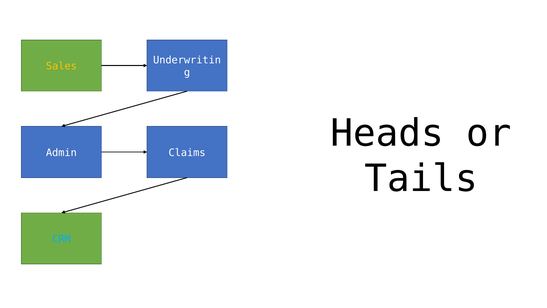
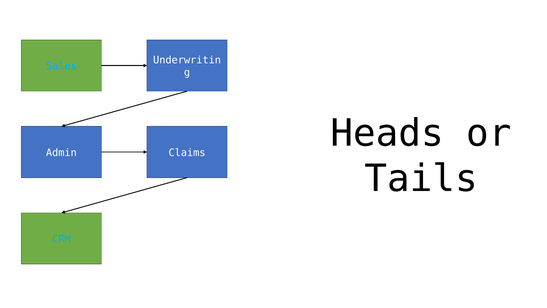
Sales colour: yellow -> light blue
